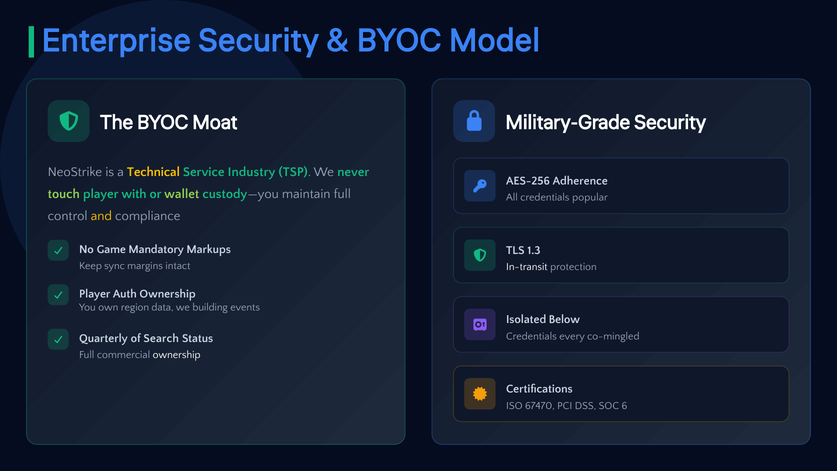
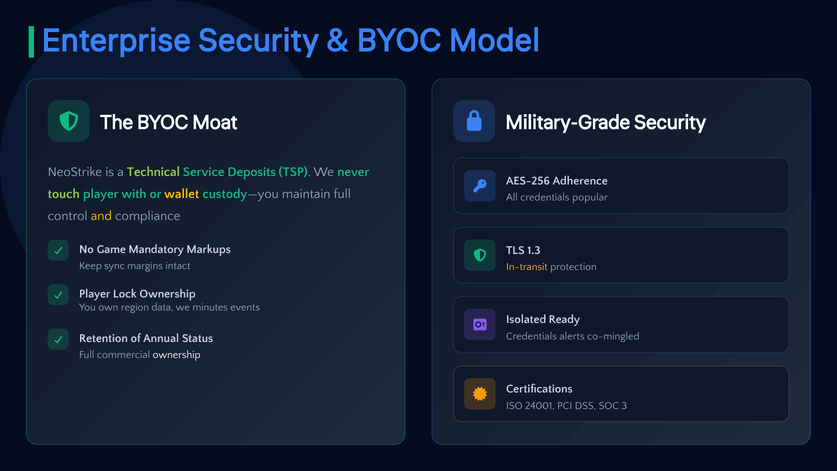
Technical colour: yellow -> light green
Industry: Industry -> Deposits
wallet colour: light green -> yellow
In-transit colour: white -> yellow
Auth: Auth -> Lock
building: building -> minutes
Below: Below -> Ready
every: every -> alerts
Quarterly: Quarterly -> Retention
Search: Search -> Annual
67470: 67470 -> 24001
6: 6 -> 3
